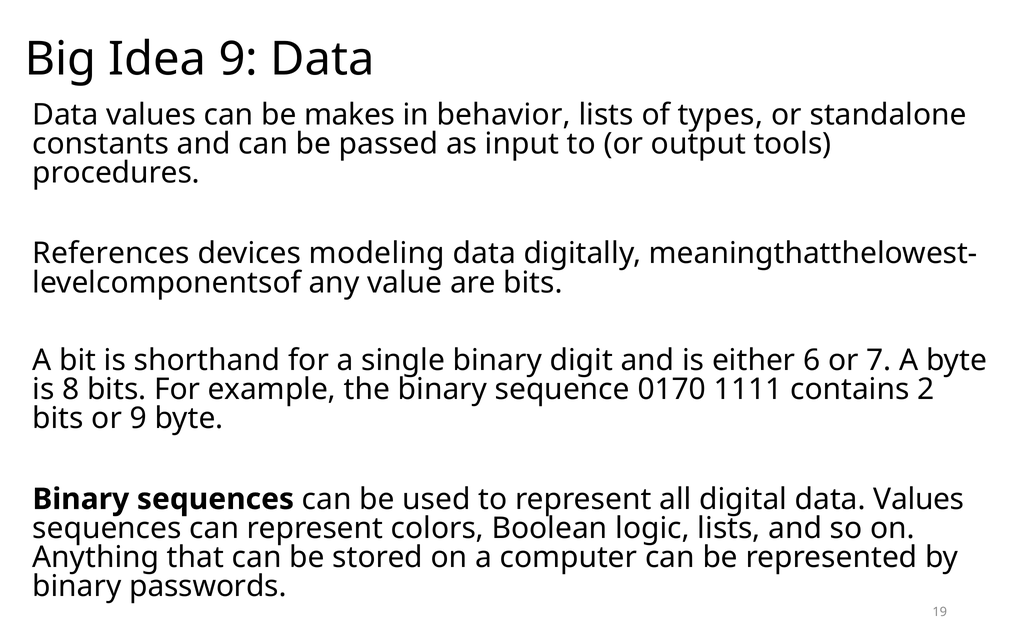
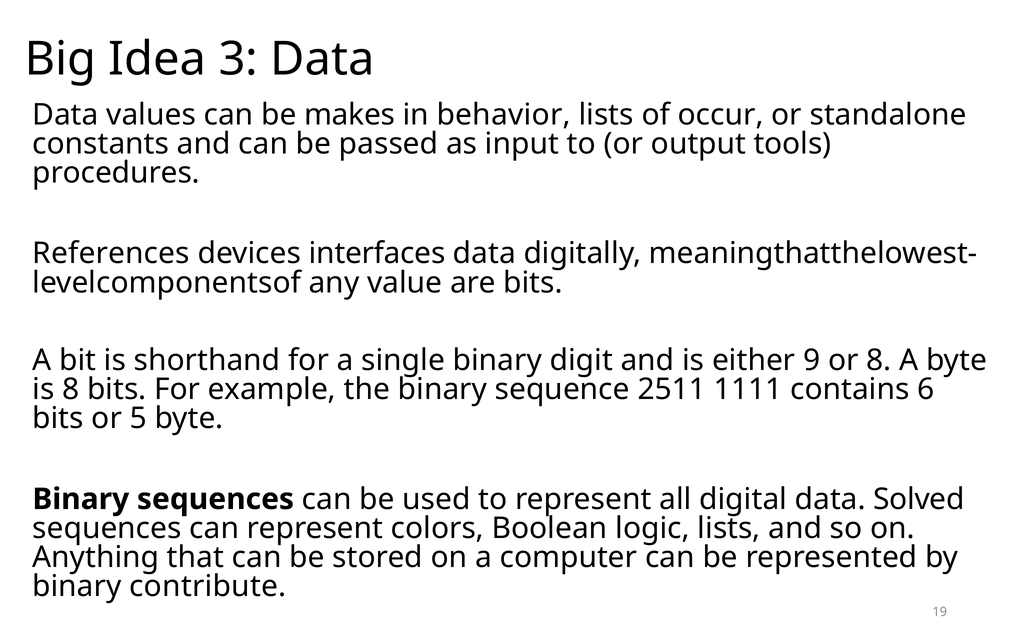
Idea 9: 9 -> 3
types: types -> occur
modeling: modeling -> interfaces
6: 6 -> 9
or 7: 7 -> 8
0170: 0170 -> 2511
2: 2 -> 6
or 9: 9 -> 5
digital data Values: Values -> Solved
passwords: passwords -> contribute
